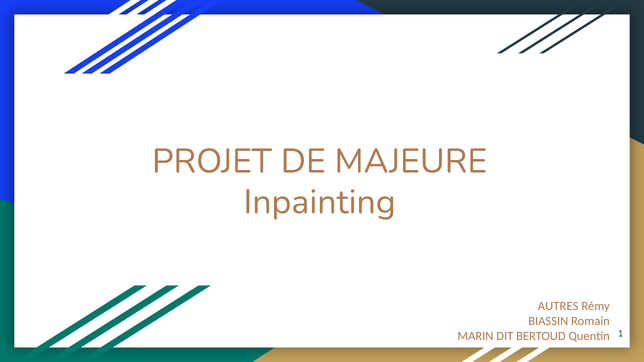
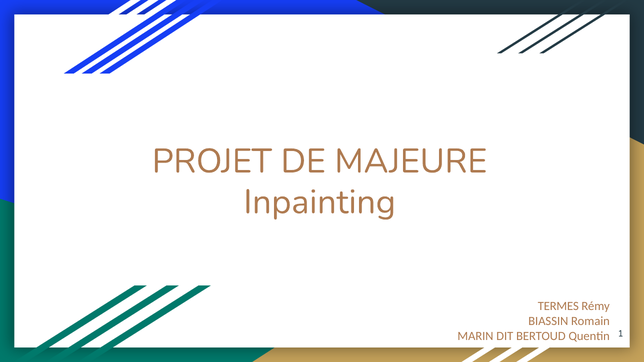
AUTRES: AUTRES -> TERMES
